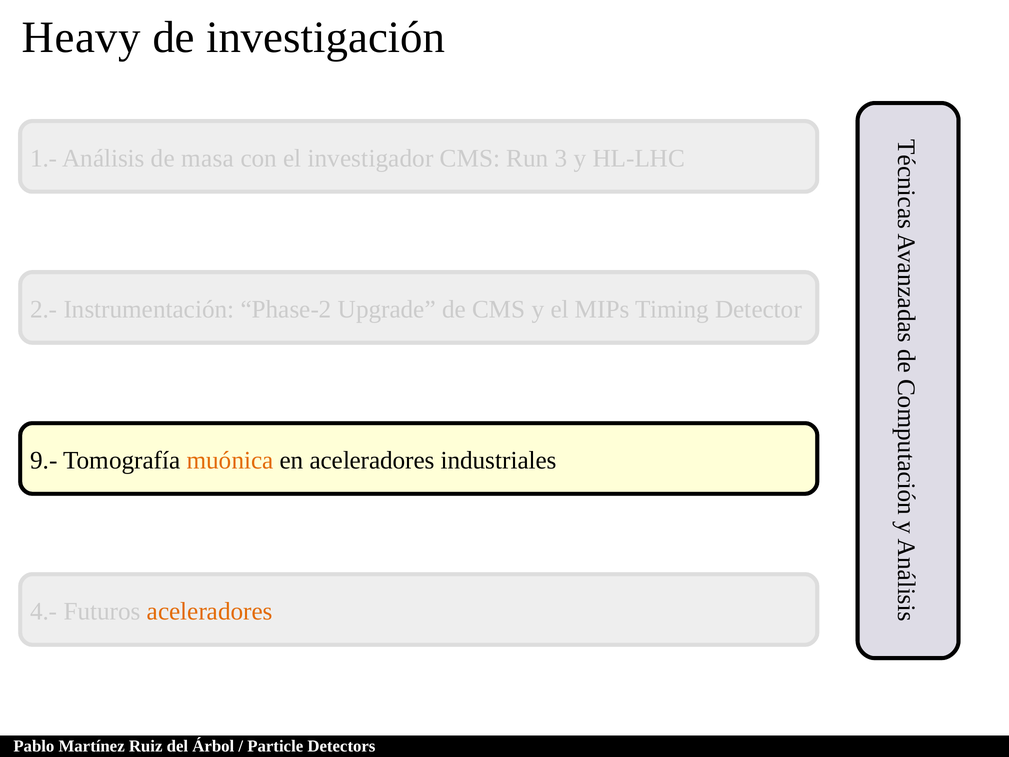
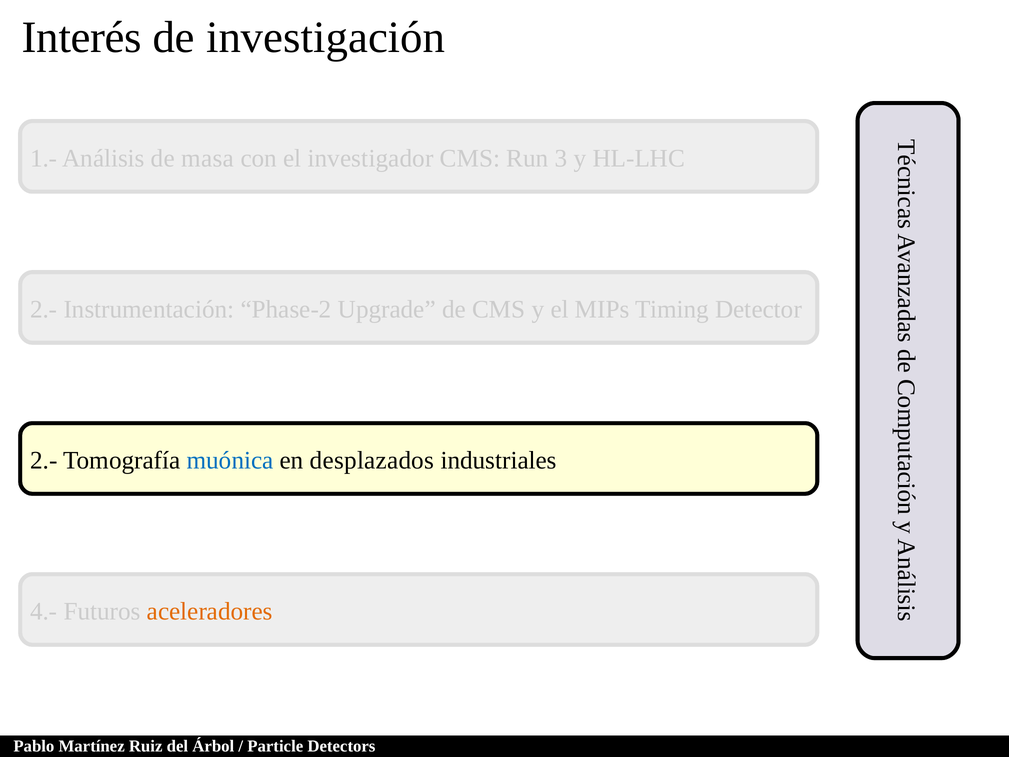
Heavy: Heavy -> Interés
9.- at (44, 460): 9.- -> 2.-
muónica colour: orange -> blue
en aceleradores: aceleradores -> desplazados
